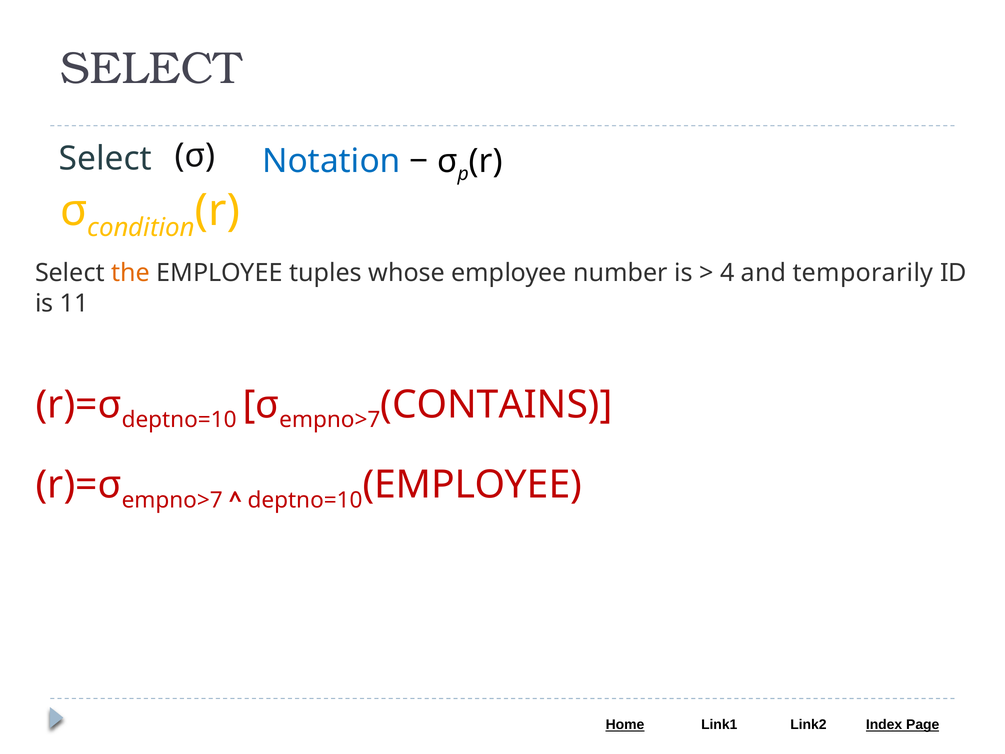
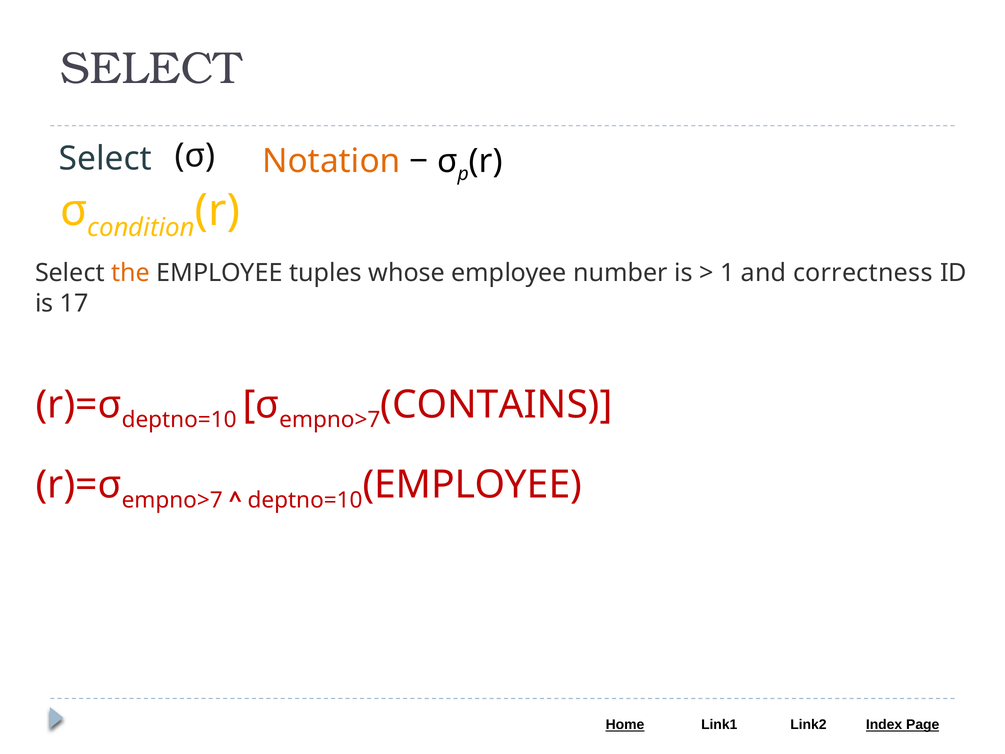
Notation colour: blue -> orange
4: 4 -> 1
temporarily: temporarily -> correctness
11: 11 -> 17
